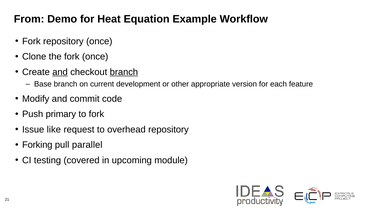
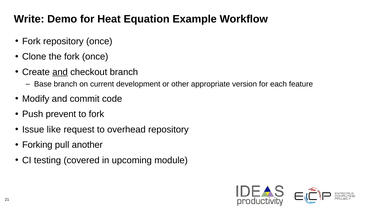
From: From -> Write
branch at (124, 72) underline: present -> none
primary: primary -> prevent
parallel: parallel -> another
